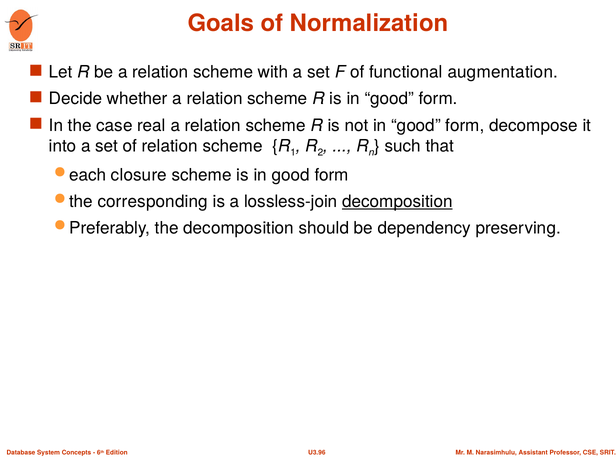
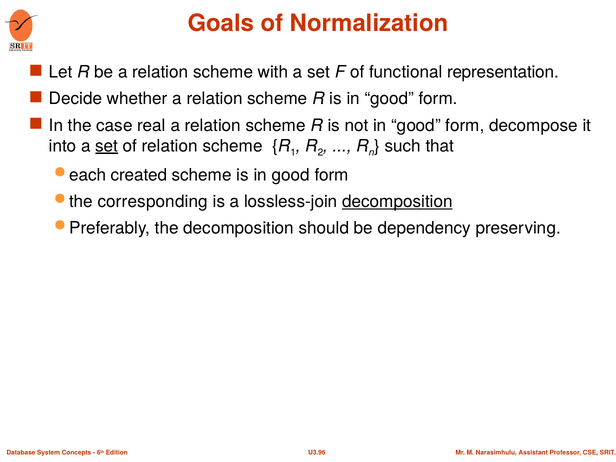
augmentation: augmentation -> representation
set at (107, 146) underline: none -> present
closure: closure -> created
